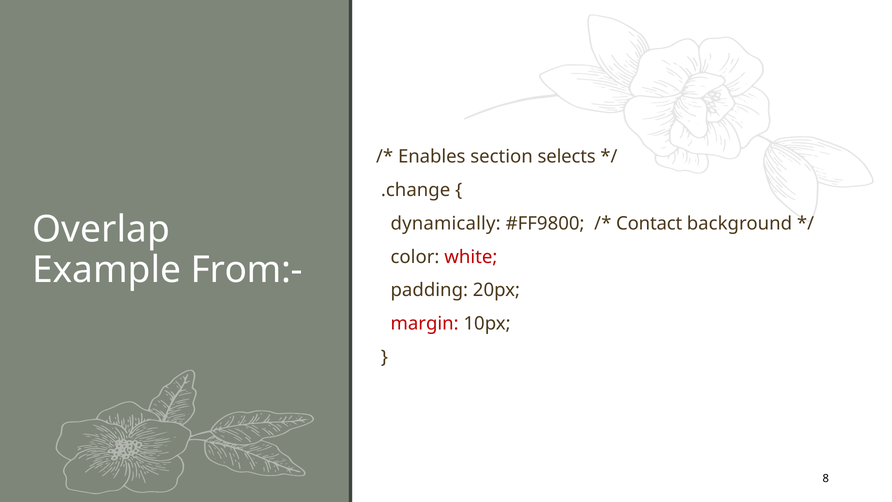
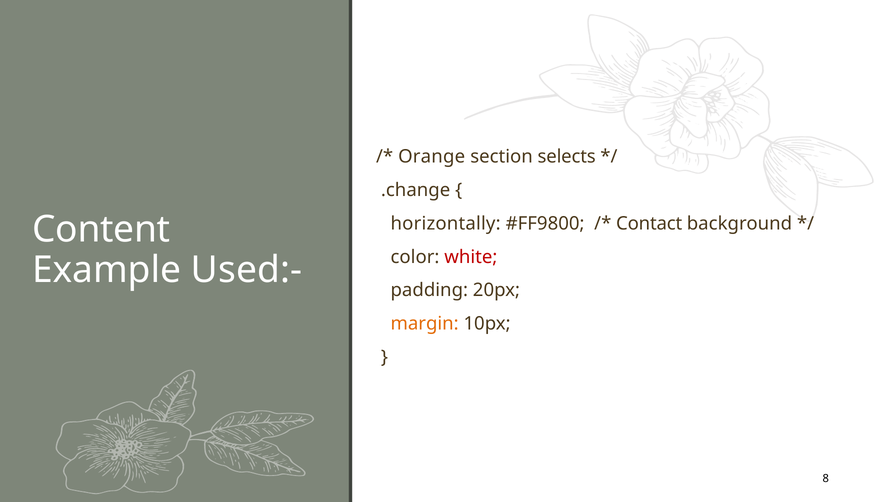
Enables: Enables -> Orange
dynamically: dynamically -> horizontally
Overlap: Overlap -> Content
From:-: From:- -> Used:-
margin colour: red -> orange
